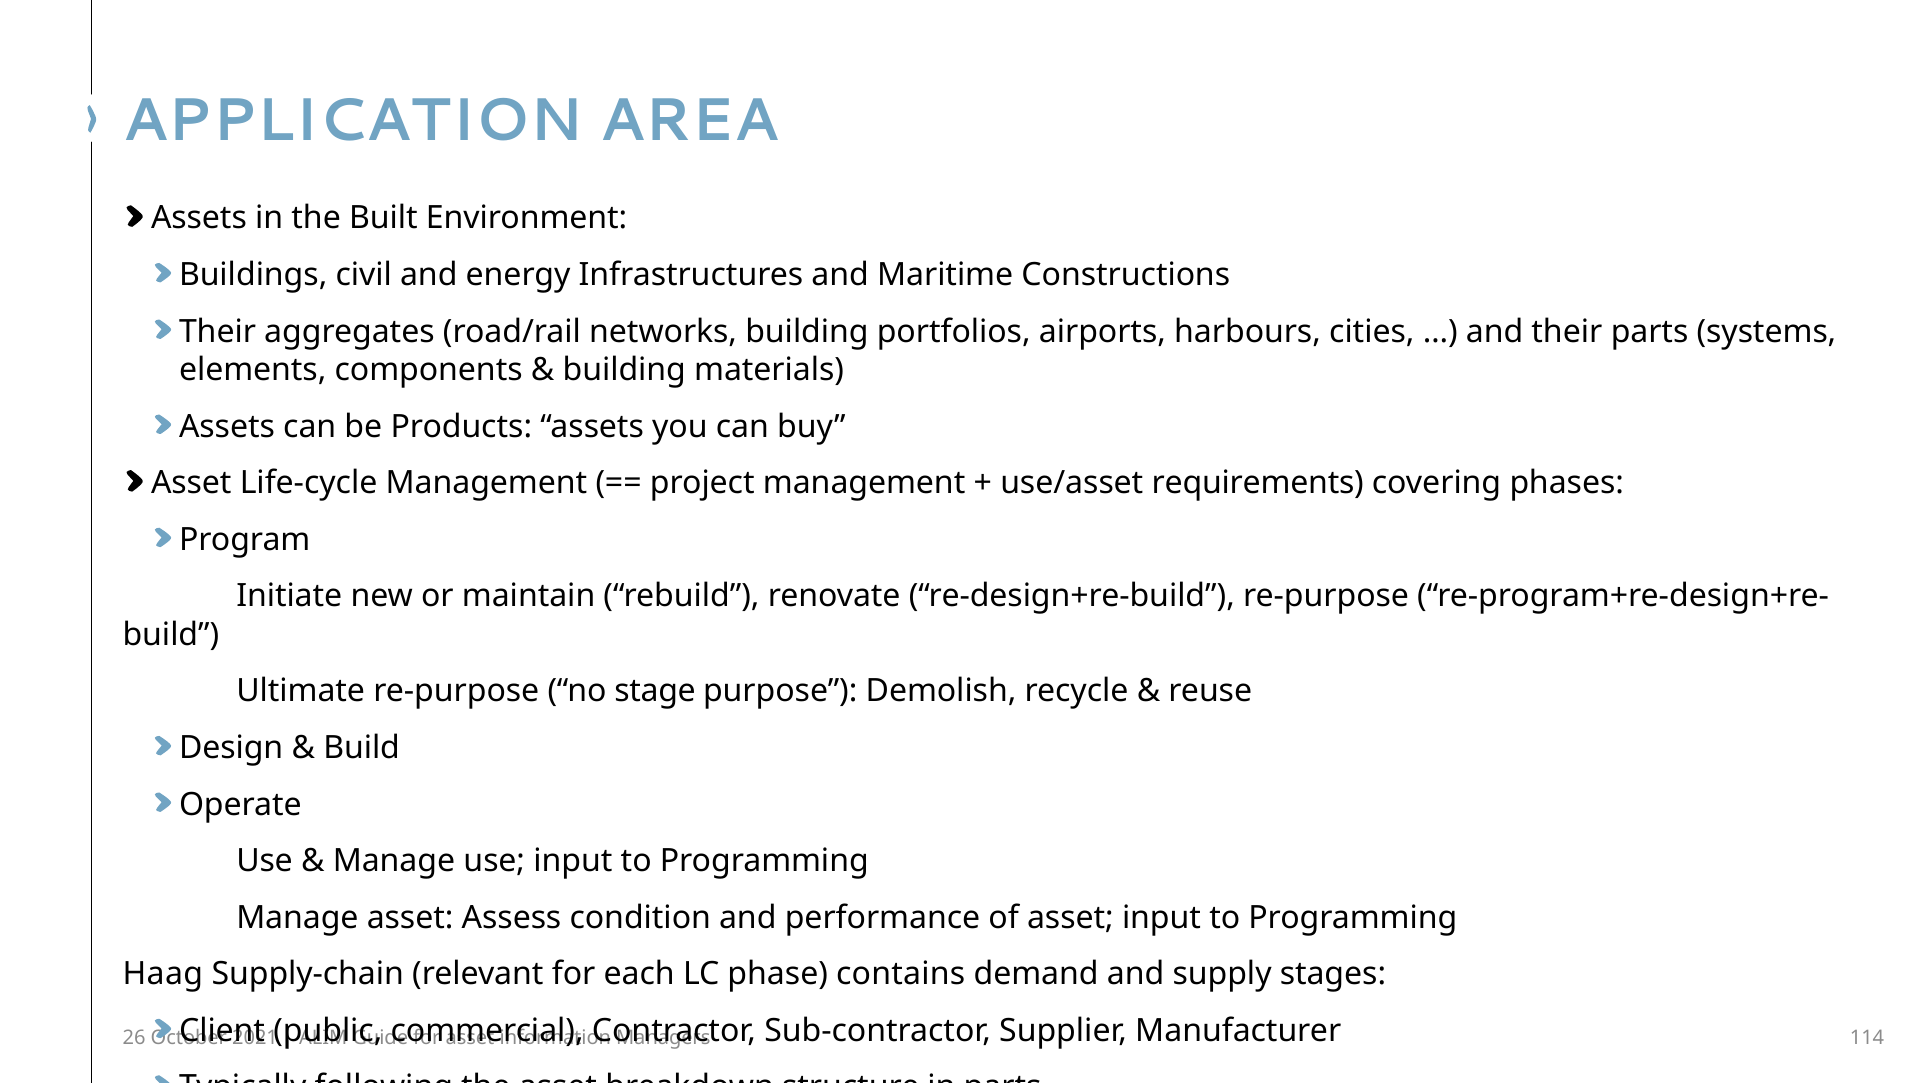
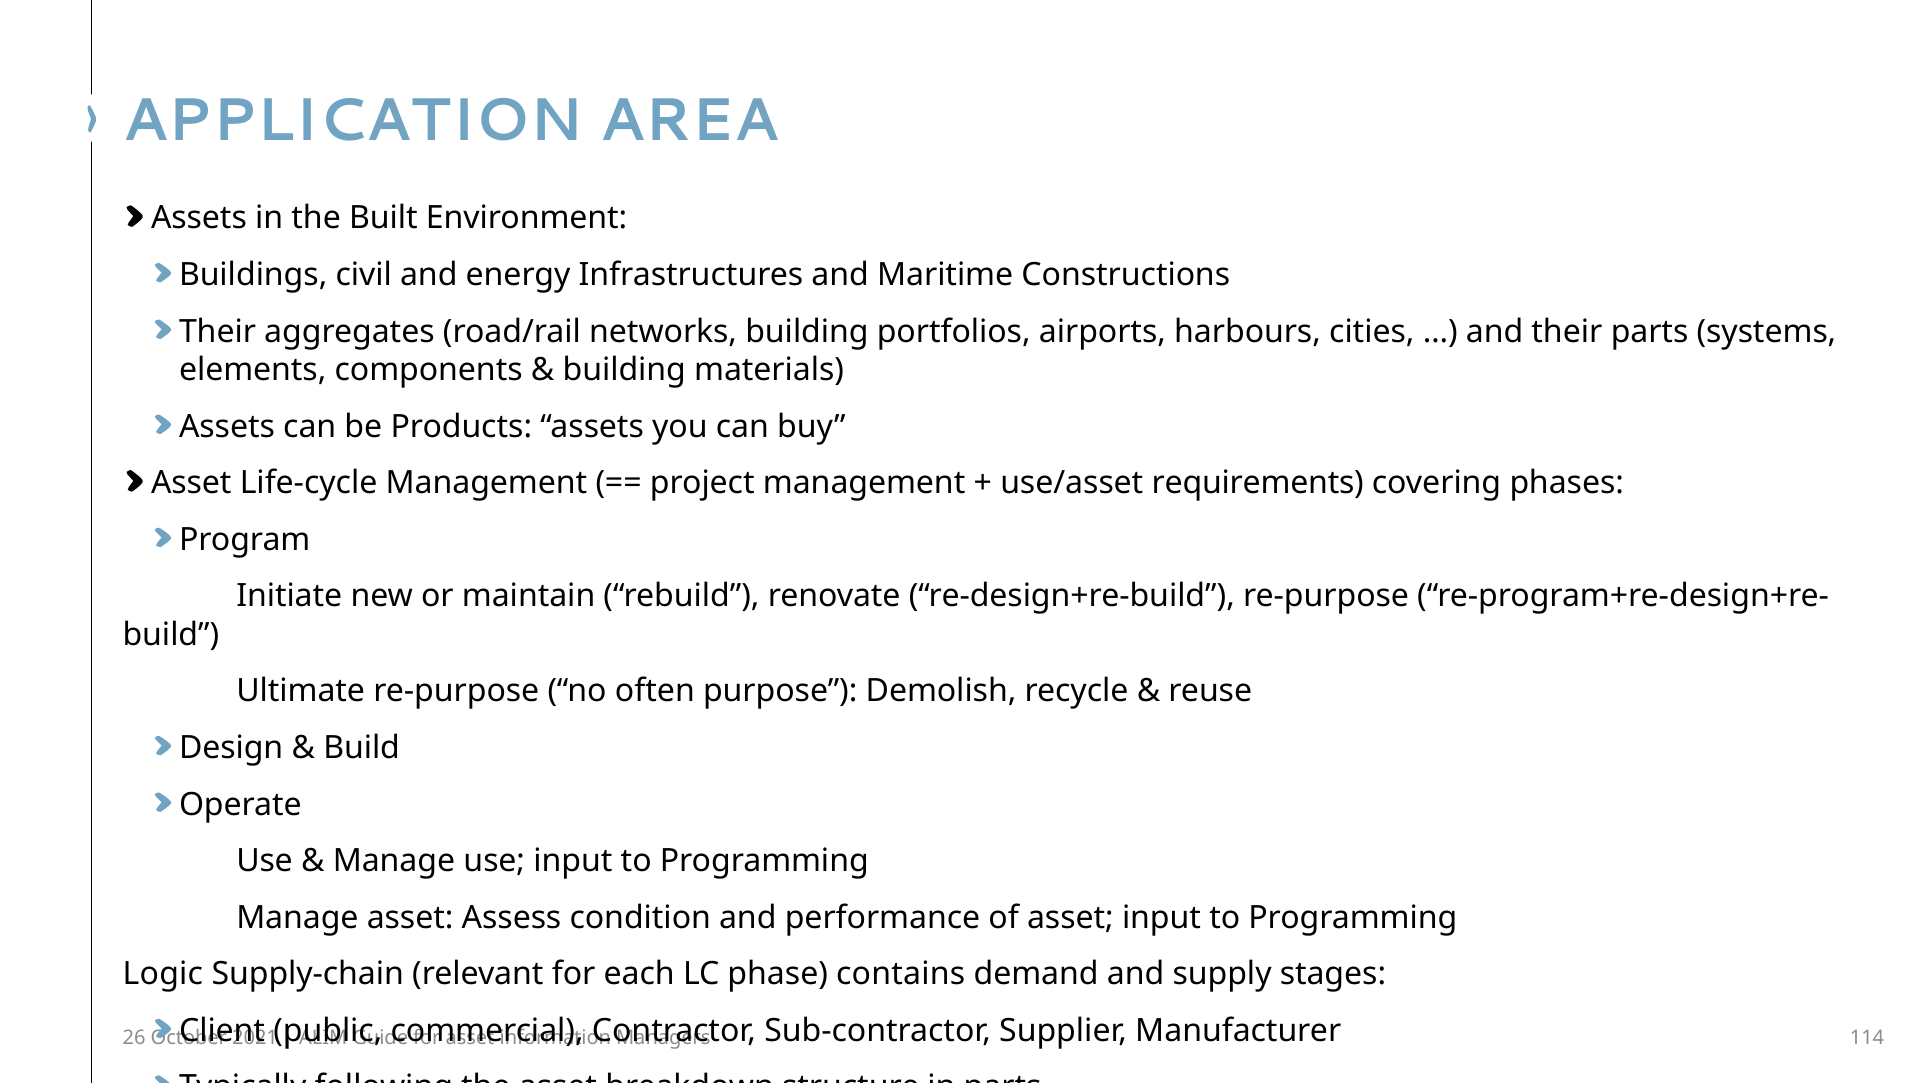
stage: stage -> often
Haag: Haag -> Logic
